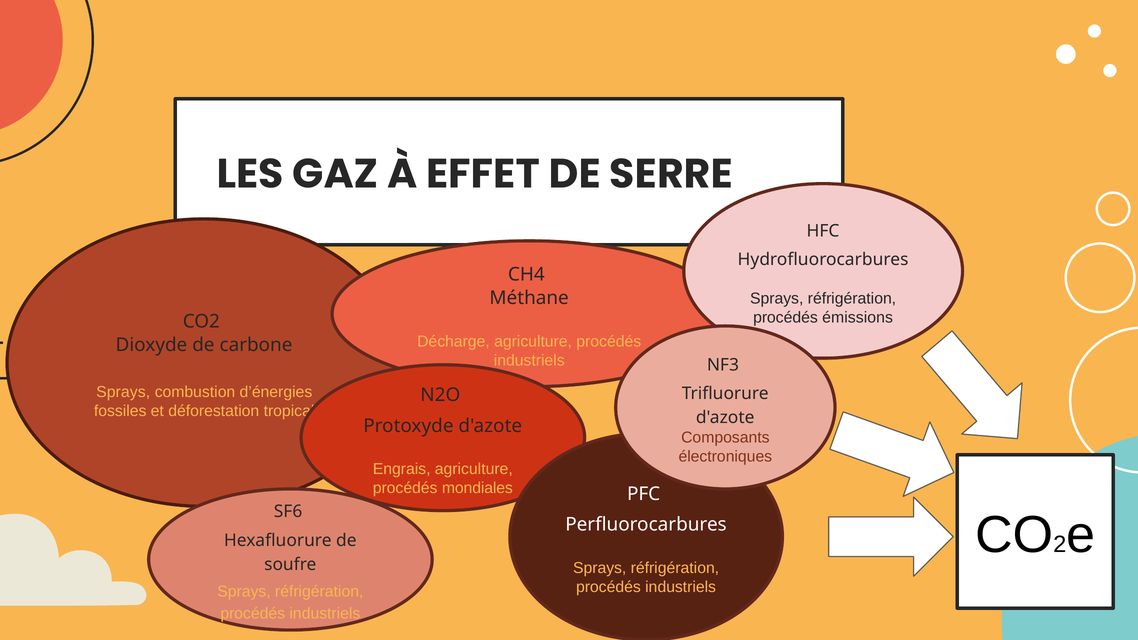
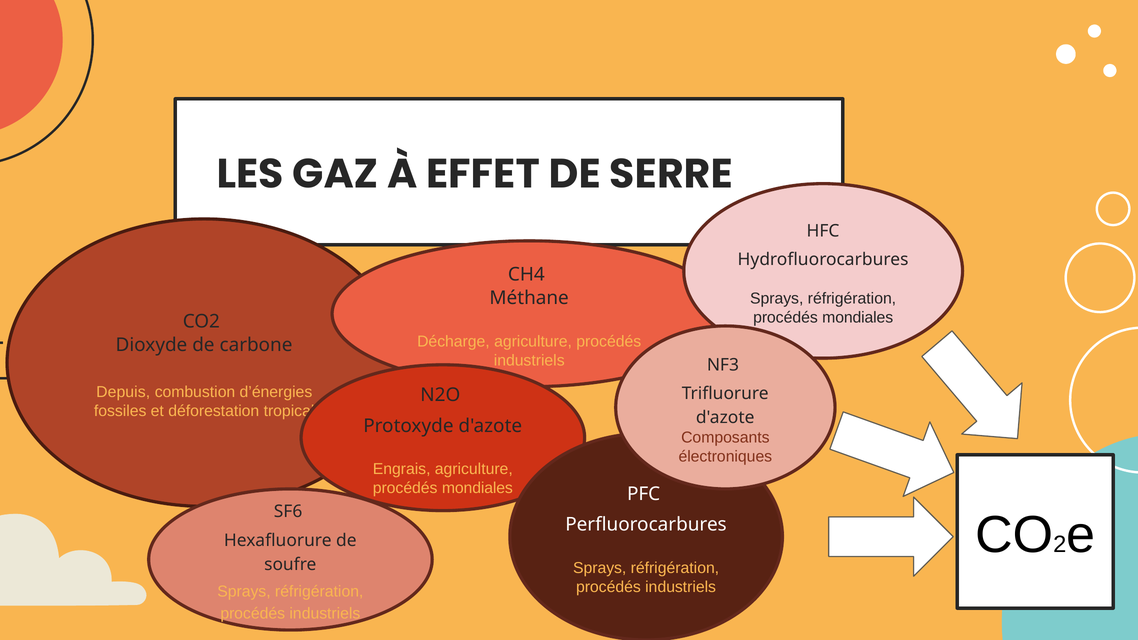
émissions at (858, 317): émissions -> mondiales
Sprays at (123, 392): Sprays -> Depuis
